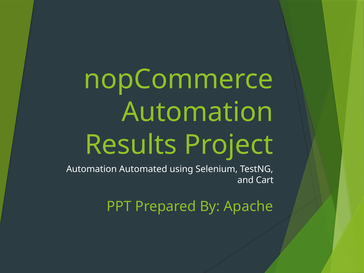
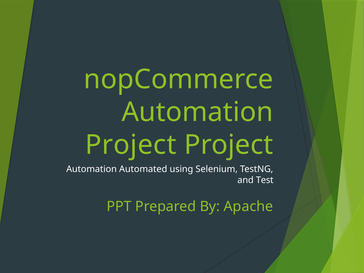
Results at (131, 145): Results -> Project
Cart: Cart -> Test
